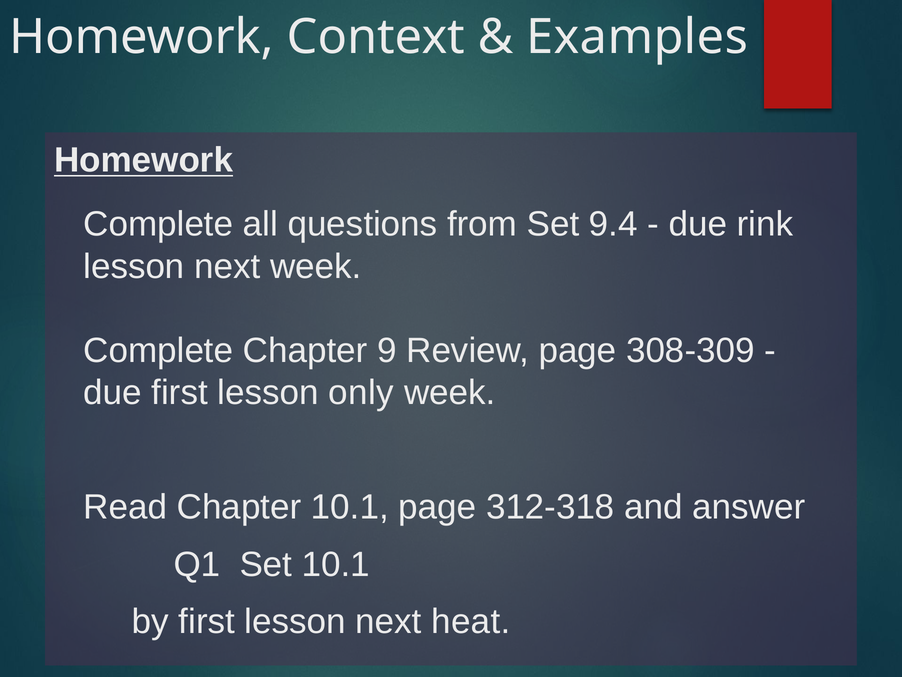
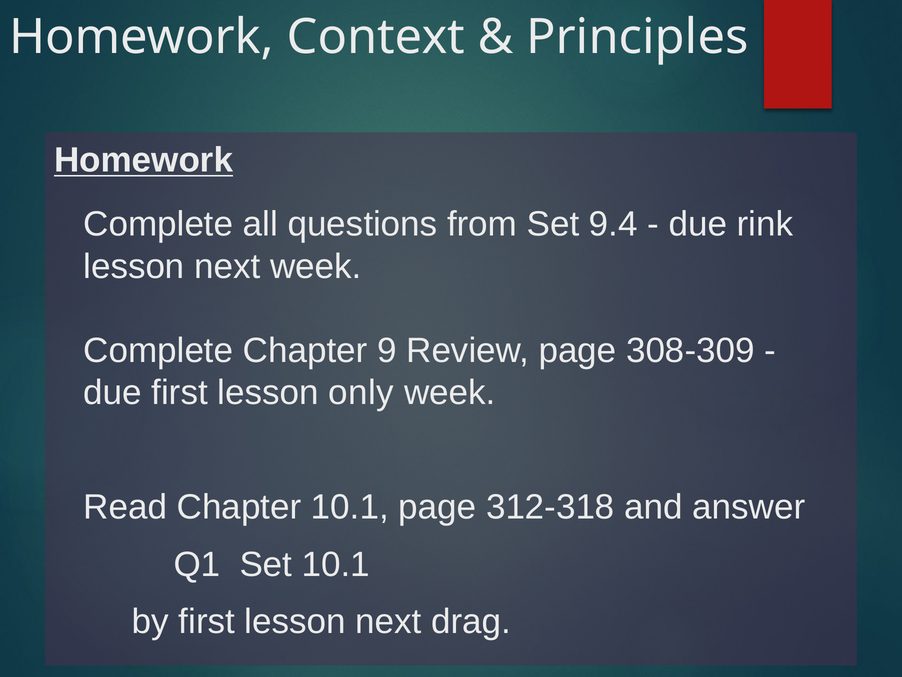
Examples: Examples -> Principles
heat: heat -> drag
